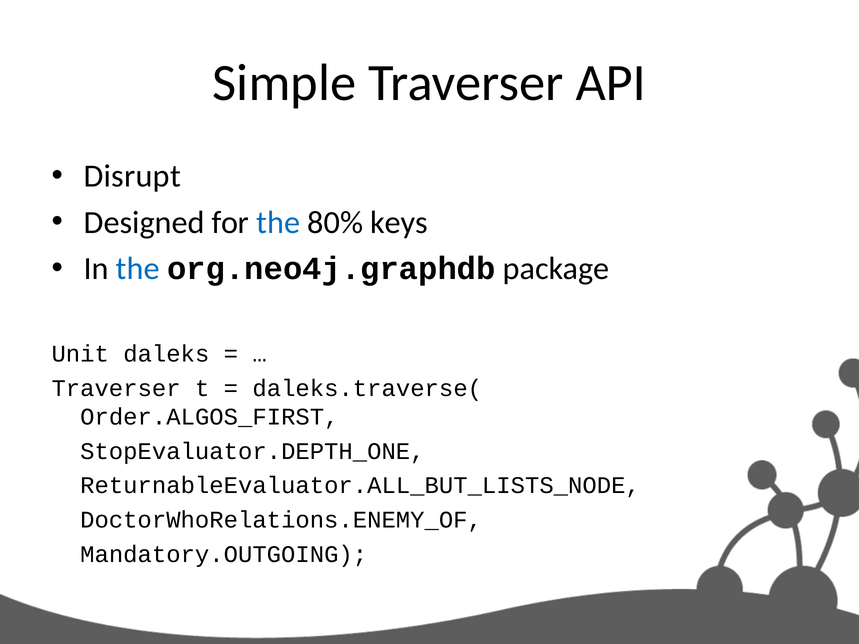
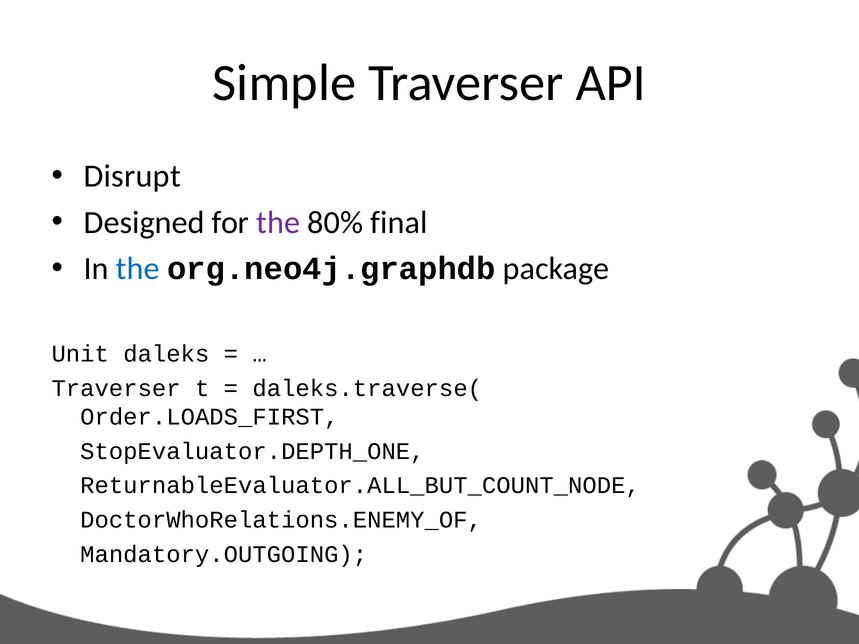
the at (278, 223) colour: blue -> purple
keys: keys -> final
Order.ALGOS_FIRST: Order.ALGOS_FIRST -> Order.LOADS_FIRST
ReturnableEvaluator.ALL_BUT_LISTS_NODE: ReturnableEvaluator.ALL_BUT_LISTS_NODE -> ReturnableEvaluator.ALL_BUT_COUNT_NODE
